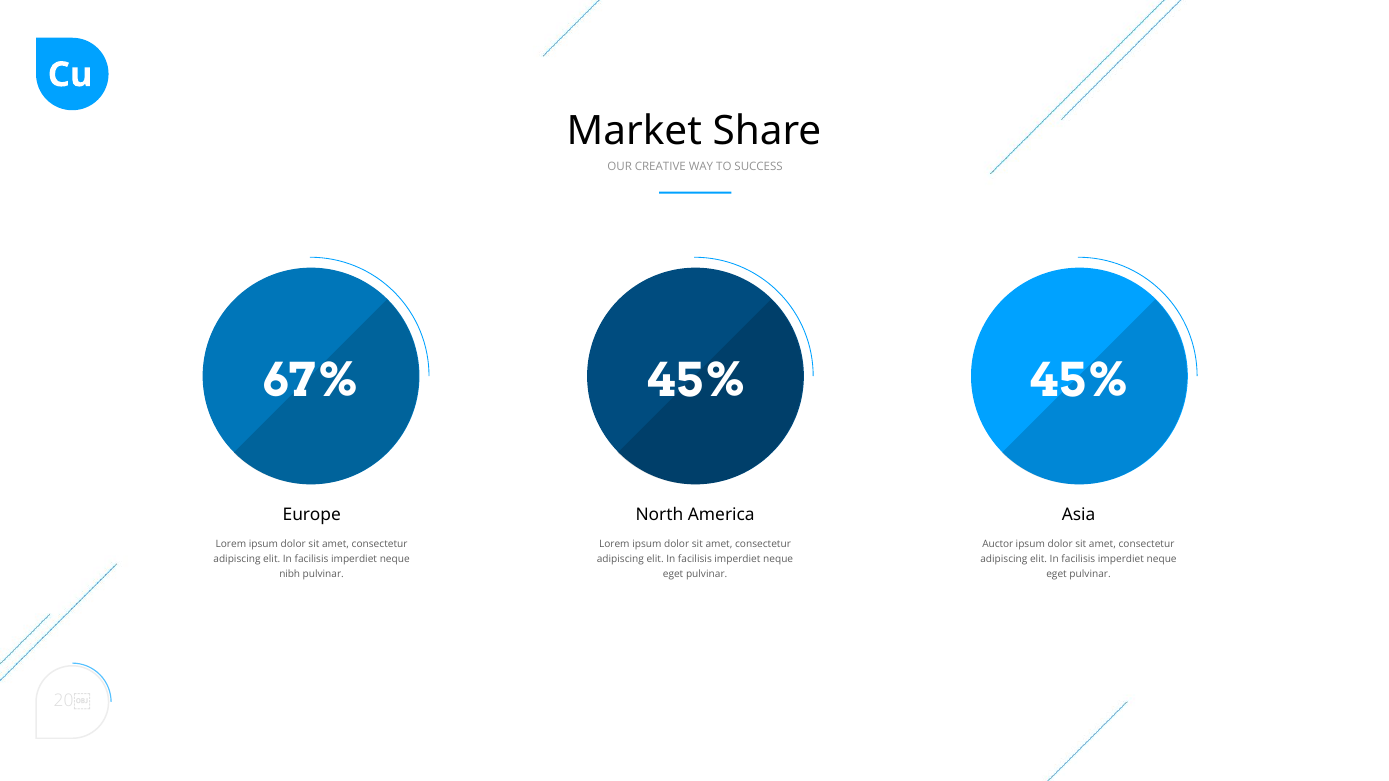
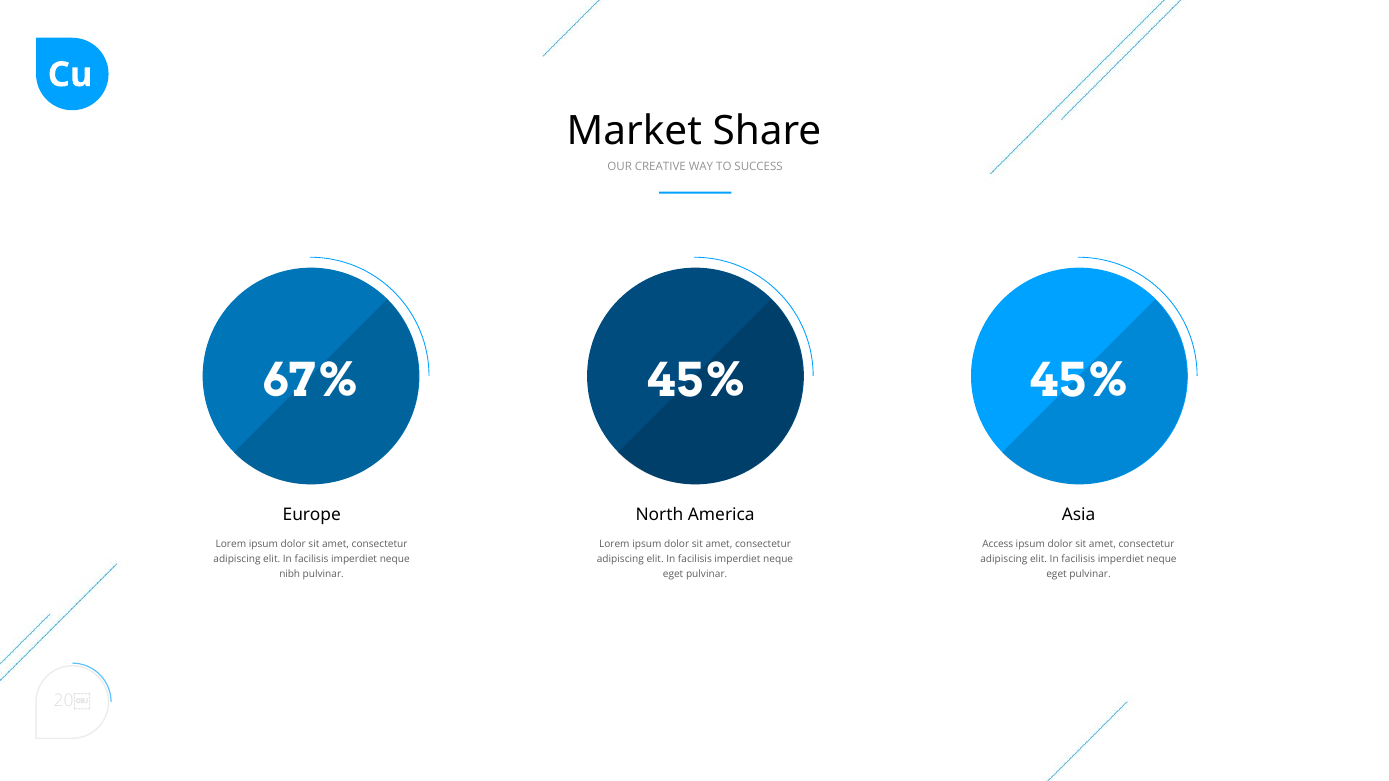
Auctor: Auctor -> Access
